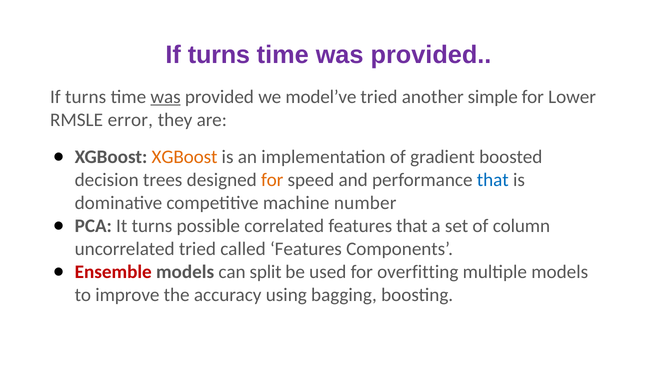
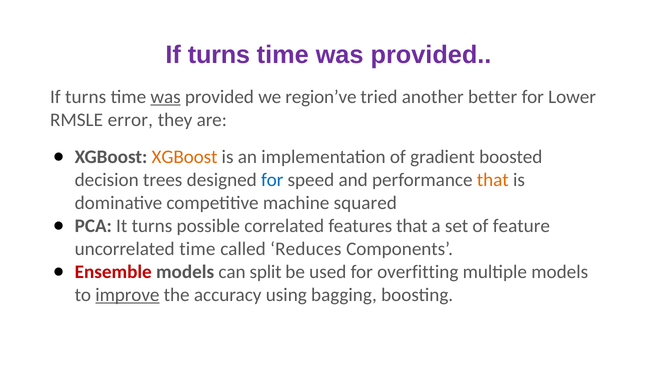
model’ve: model’ve -> region’ve
simple: simple -> better
for at (272, 180) colour: orange -> blue
that at (493, 180) colour: blue -> orange
number: number -> squared
column: column -> feature
uncorrelated tried: tried -> time
called Features: Features -> Reduces
improve underline: none -> present
